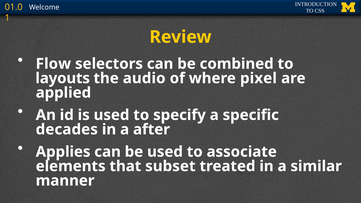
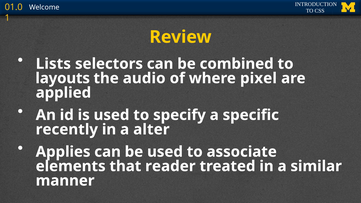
Flow: Flow -> Lists
decades: decades -> recently
after: after -> alter
subset: subset -> reader
